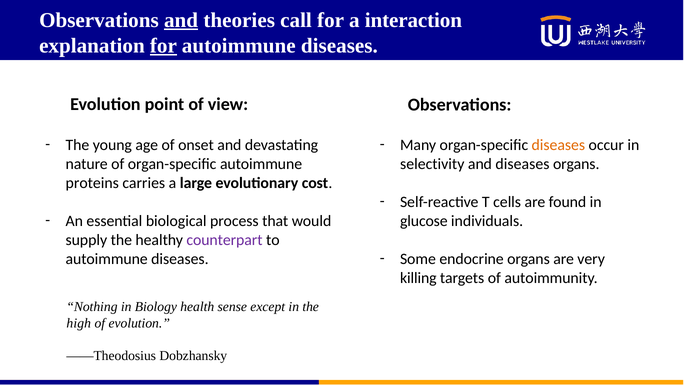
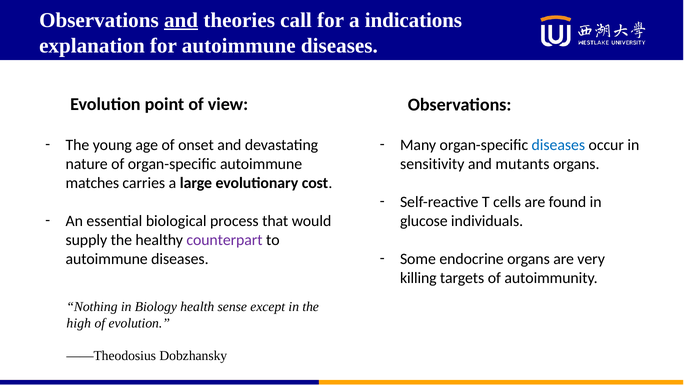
interaction: interaction -> indications
for at (163, 46) underline: present -> none
diseases at (558, 145) colour: orange -> blue
selectivity: selectivity -> sensitivity
and diseases: diseases -> mutants
proteins: proteins -> matches
